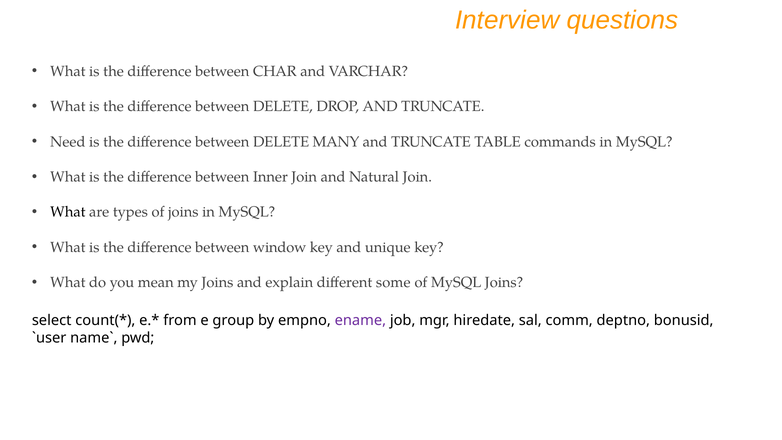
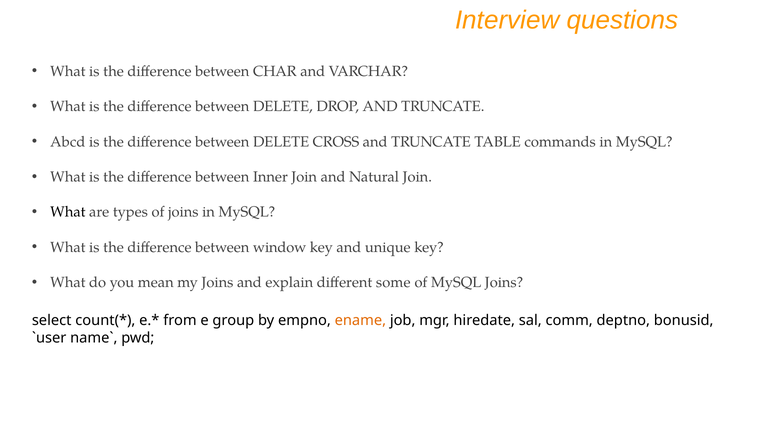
Need: Need -> Abcd
MANY: MANY -> CROSS
ename colour: purple -> orange
